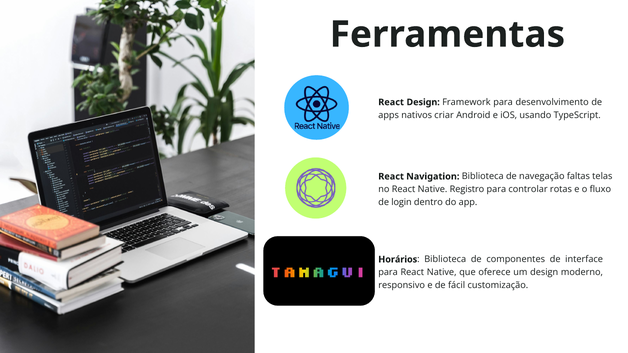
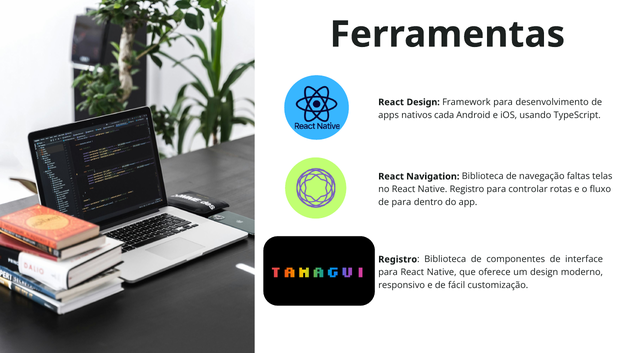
criar: criar -> cada
de login: login -> para
Horários at (398, 260): Horários -> Registro
